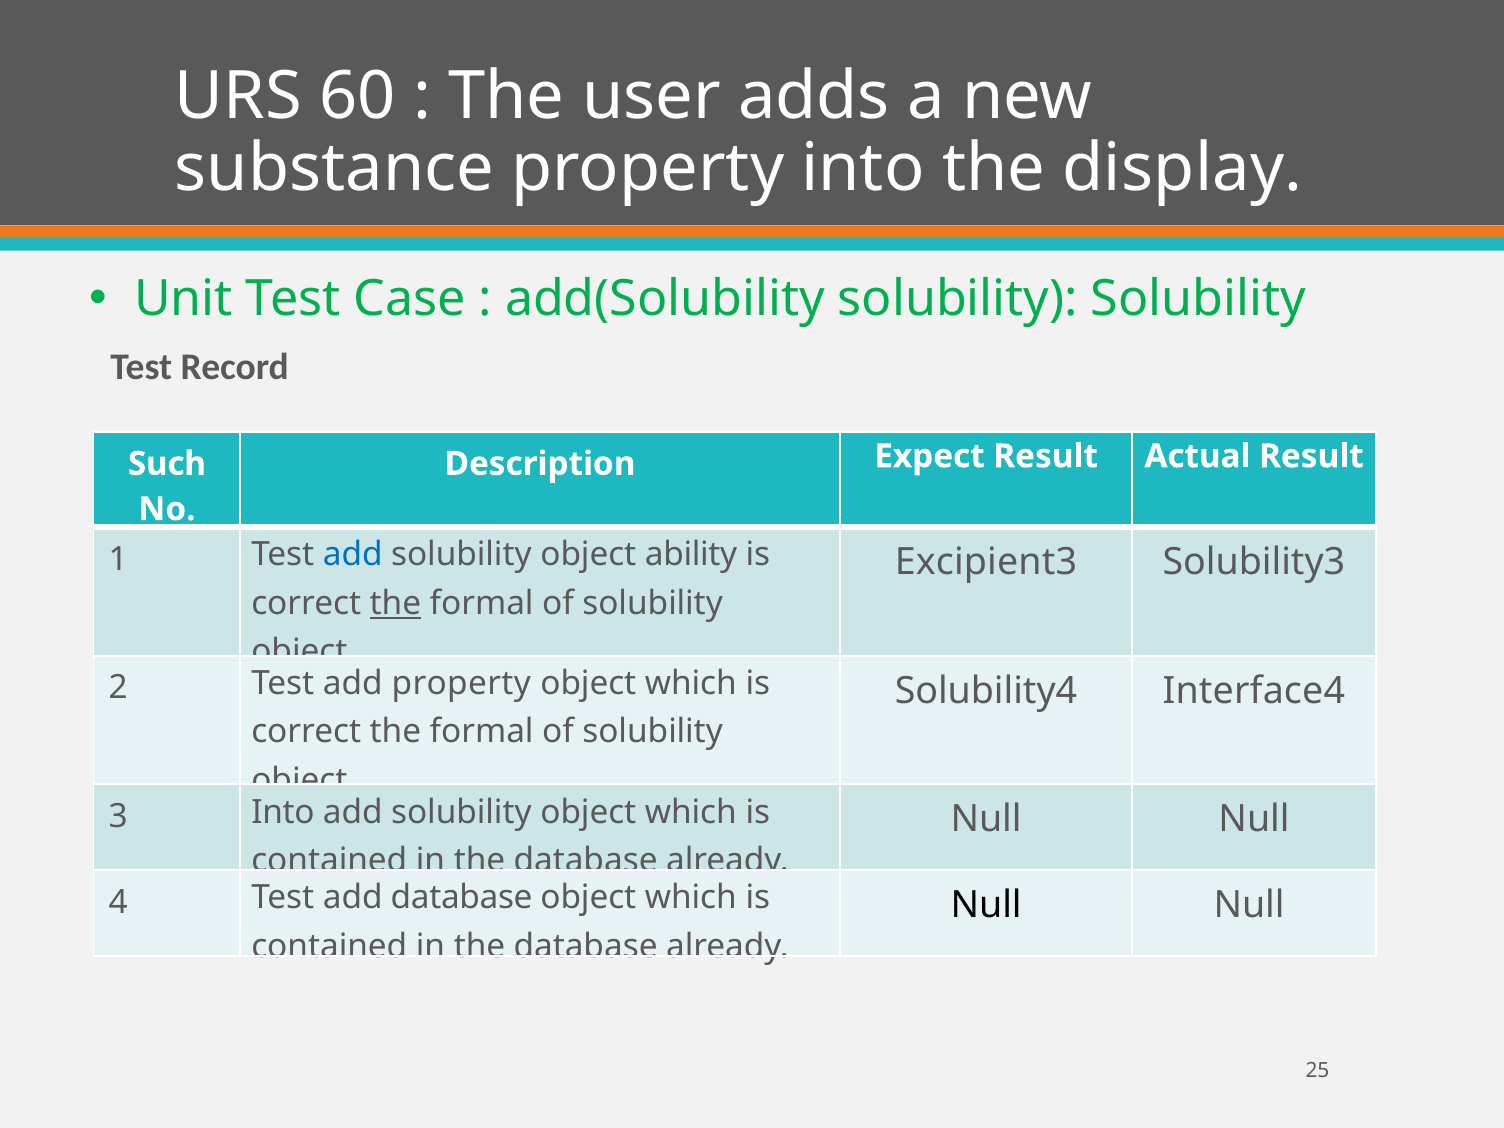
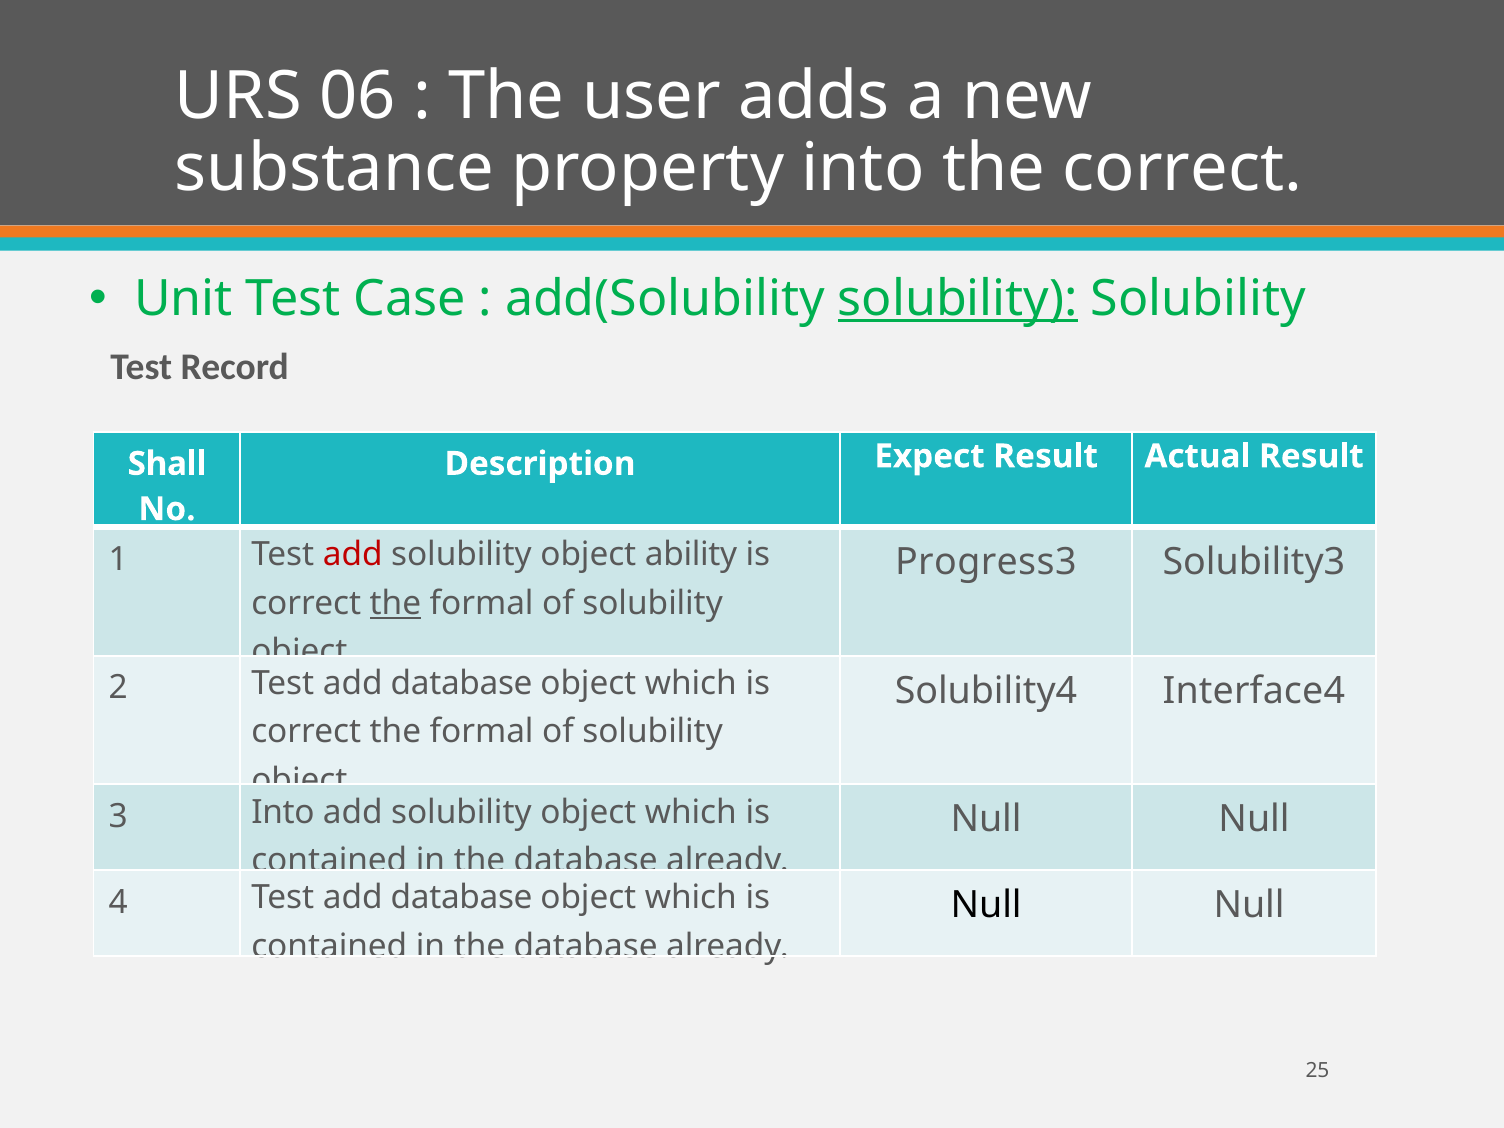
60: 60 -> 06
the display: display -> correct
solubility at (958, 299) underline: none -> present
Such: Such -> Shall
add at (353, 555) colour: blue -> red
Excipient3: Excipient3 -> Progress3
2 Test add property: property -> database
